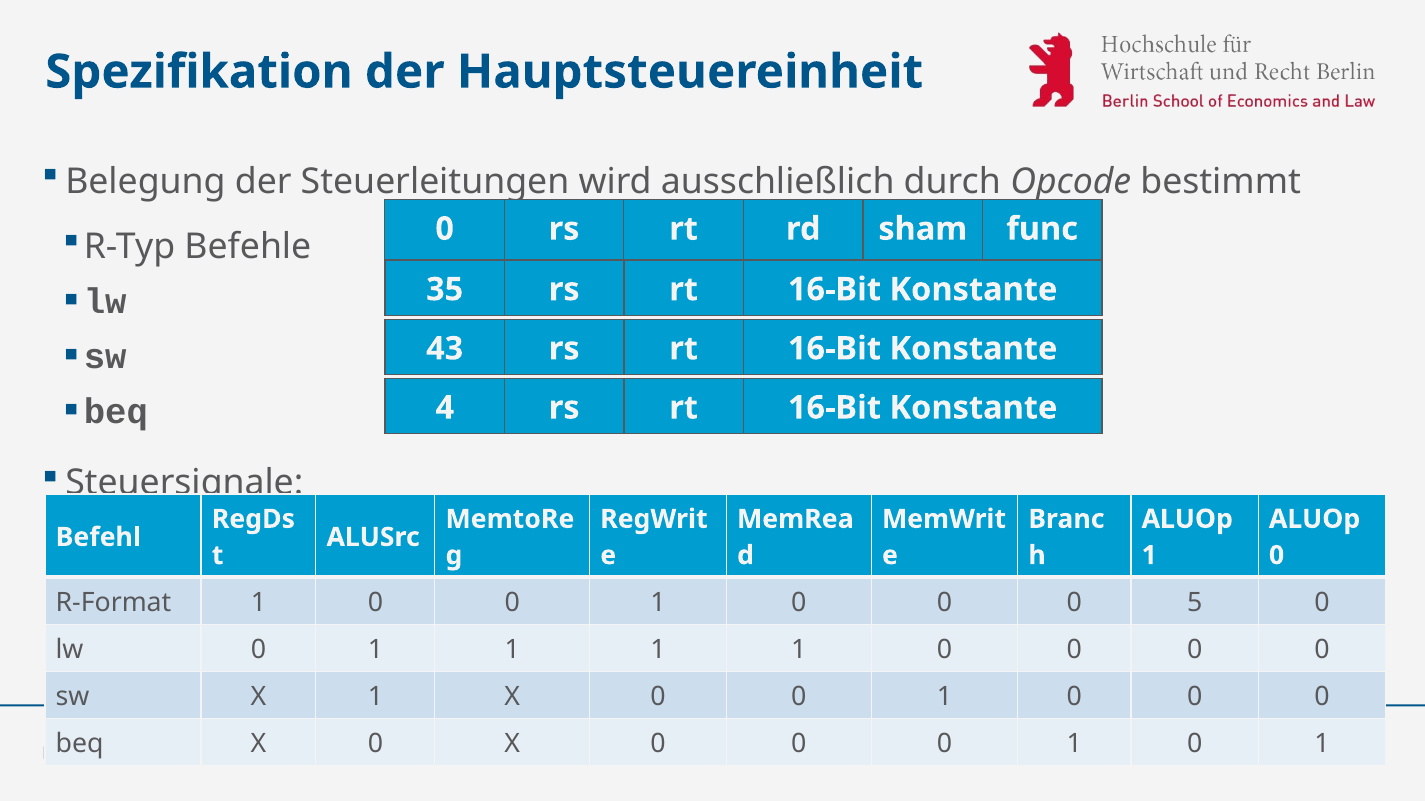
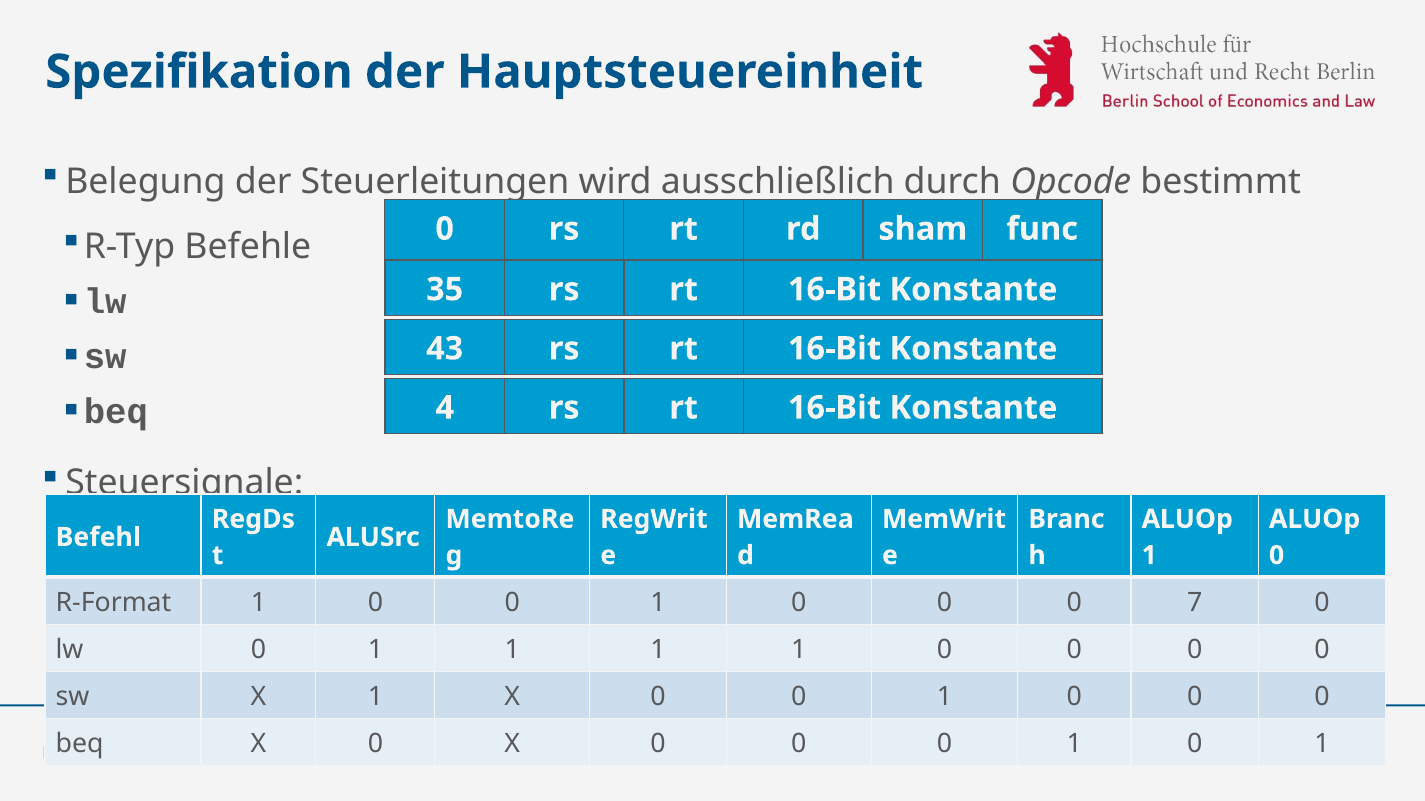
5: 5 -> 7
